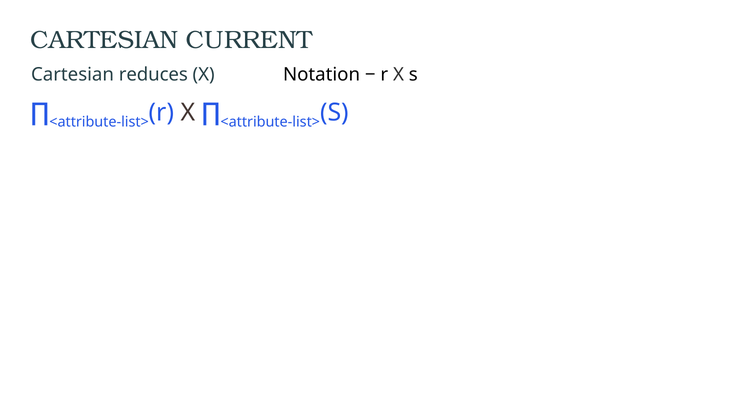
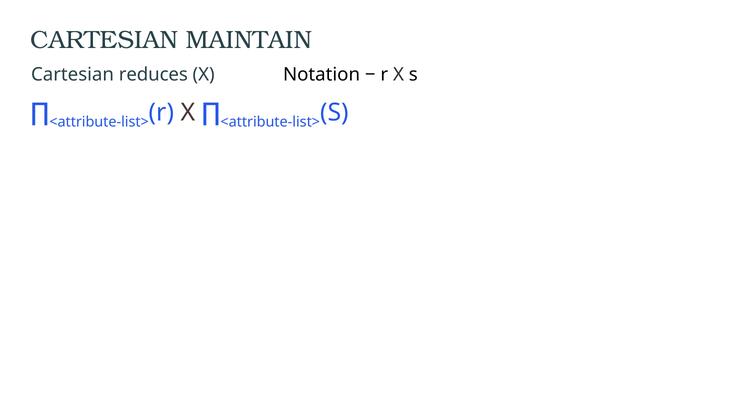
CURRENT: CURRENT -> MAINTAIN
